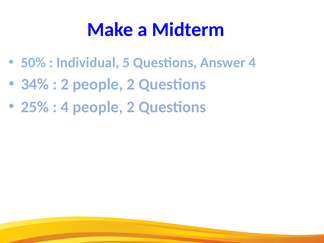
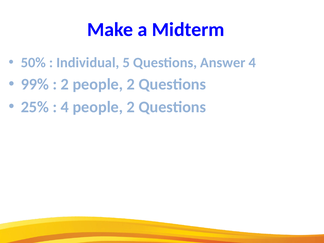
34%: 34% -> 99%
